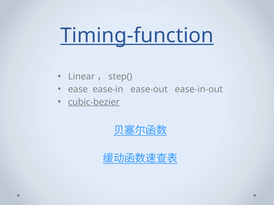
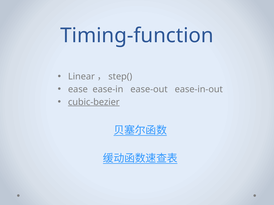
Timing-function underline: present -> none
